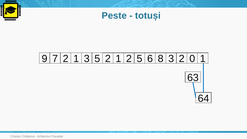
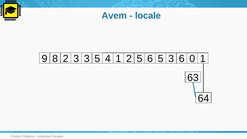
Peste: Peste -> Avem
totuși: totuși -> locale
7: 7 -> 8
1 at (76, 59): 1 -> 3
5 2: 2 -> 4
6 8: 8 -> 5
3 2: 2 -> 6
